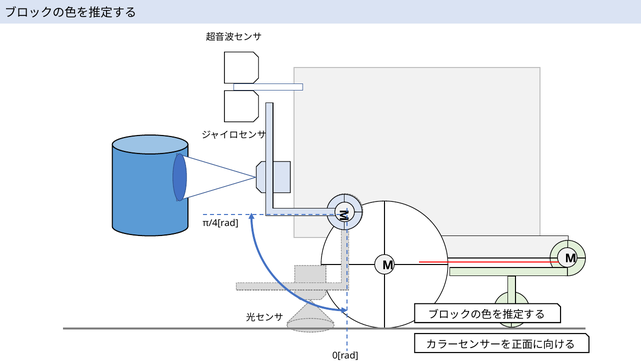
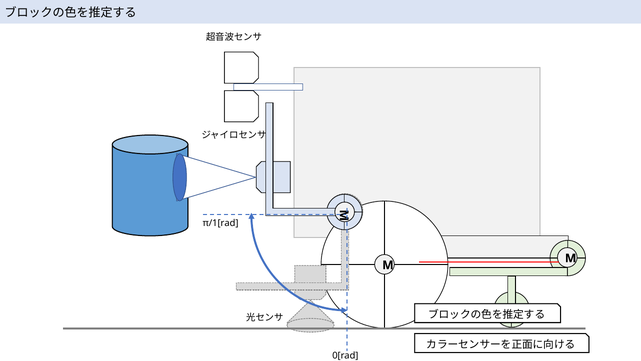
π/4[rad: π/4[rad -> π/1[rad
